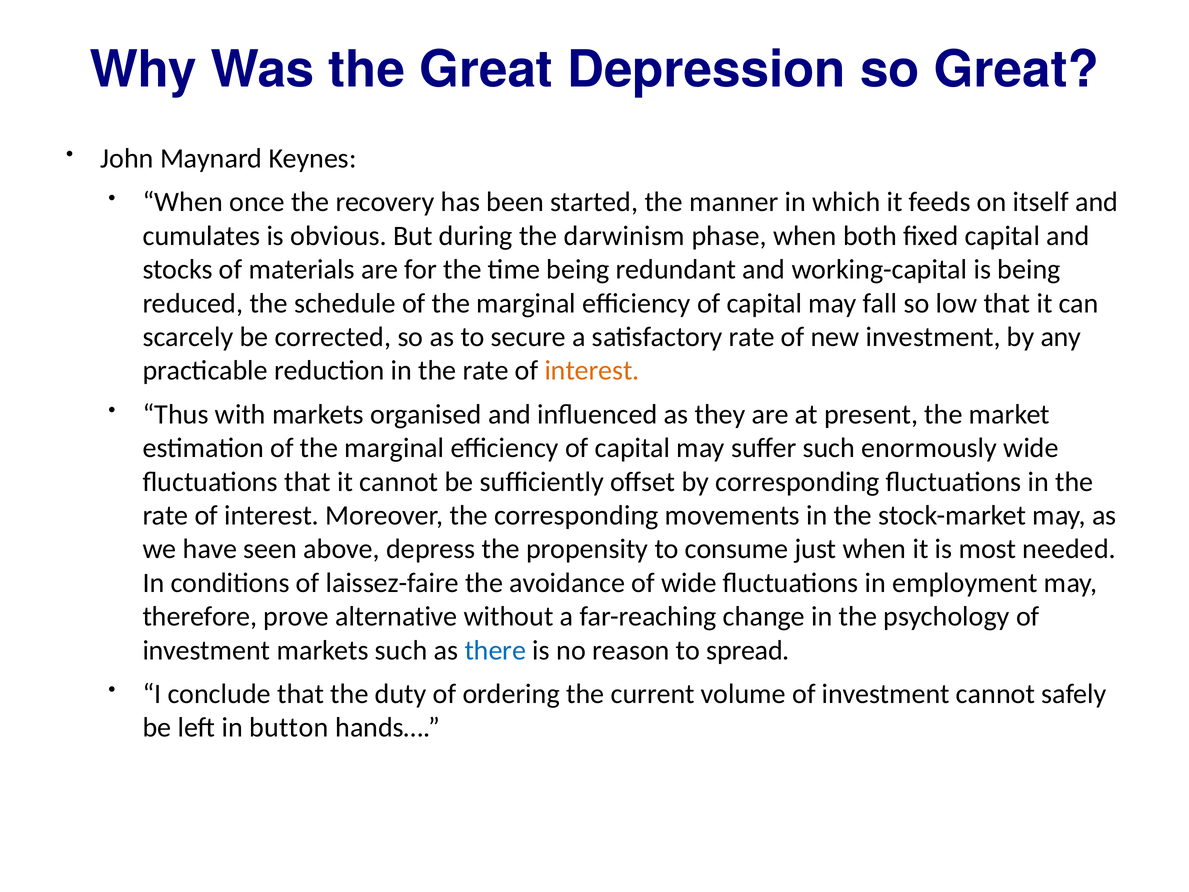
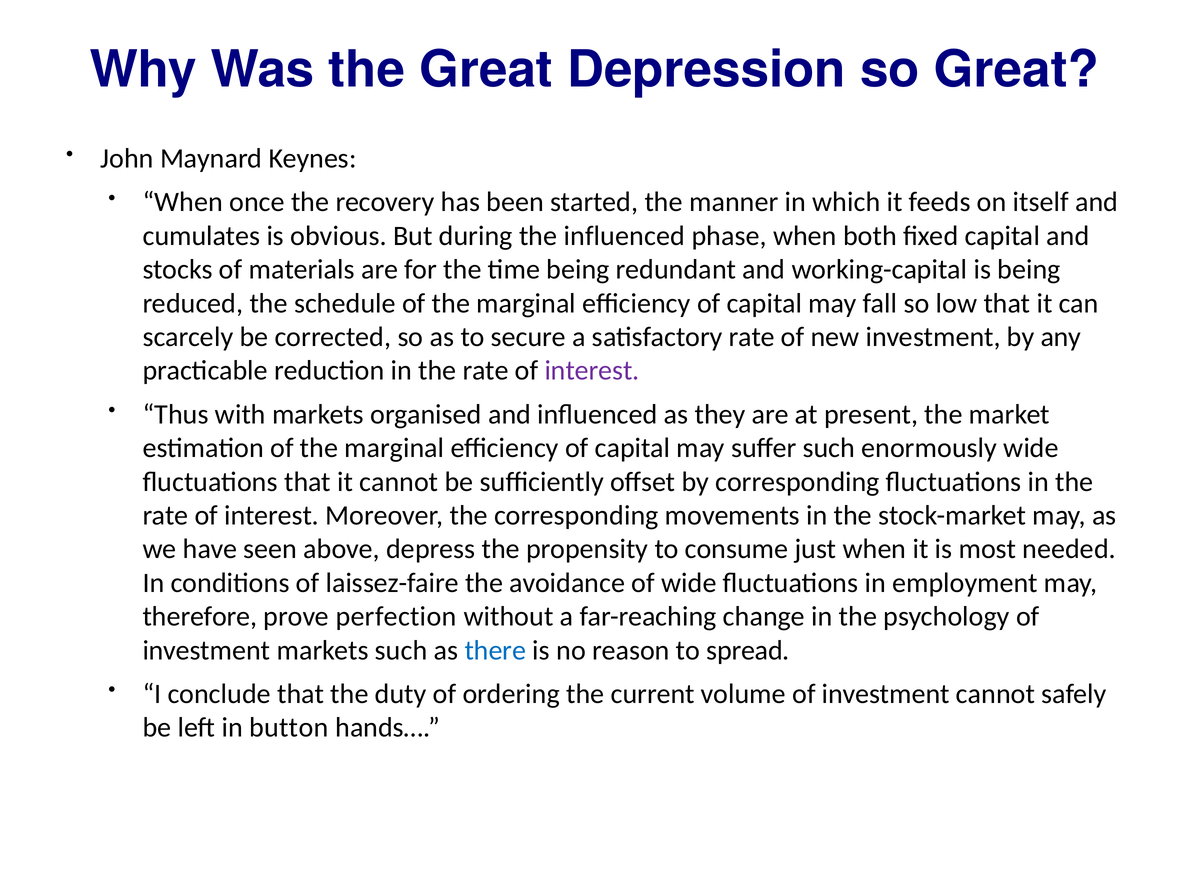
the darwinism: darwinism -> influenced
interest at (592, 371) colour: orange -> purple
alternative: alternative -> perfection
